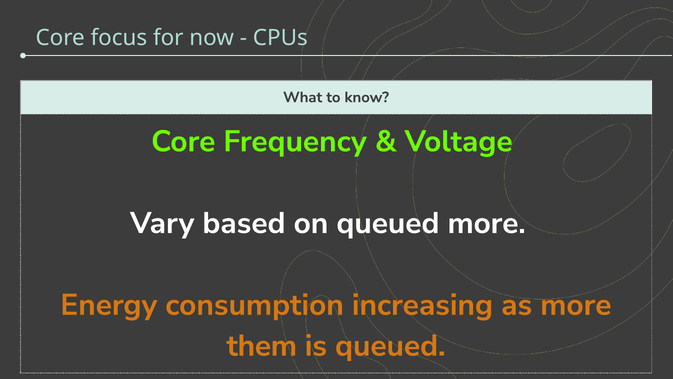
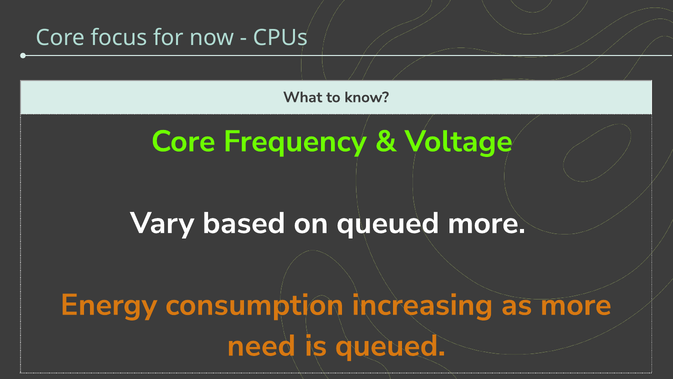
them: them -> need
